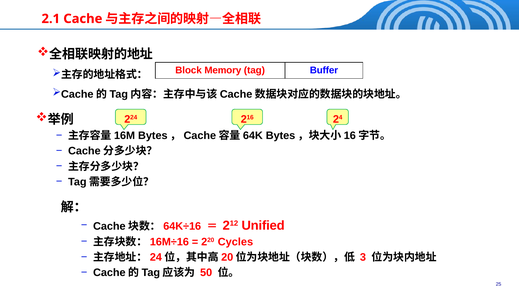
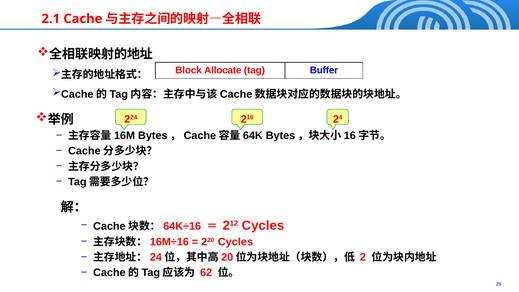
Memory: Memory -> Allocate
212 Unified: Unified -> Cycles
3: 3 -> 2
50: 50 -> 62
